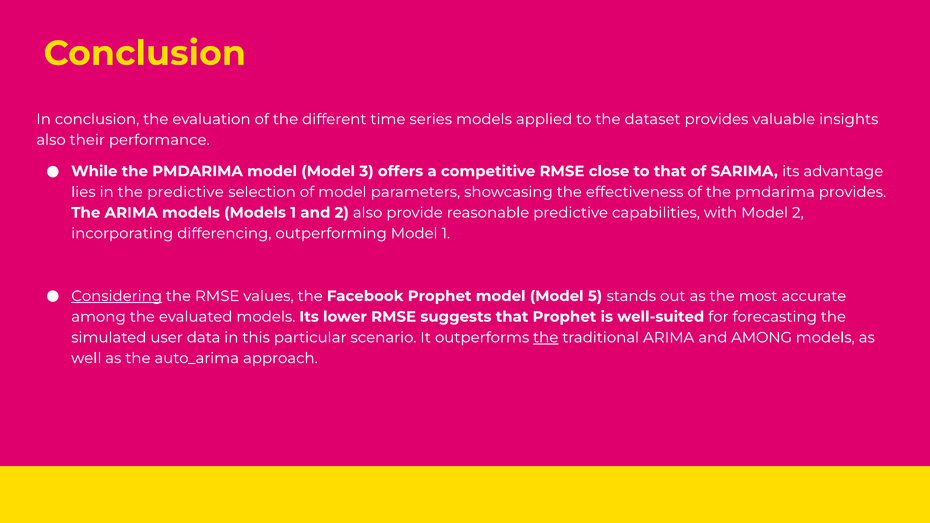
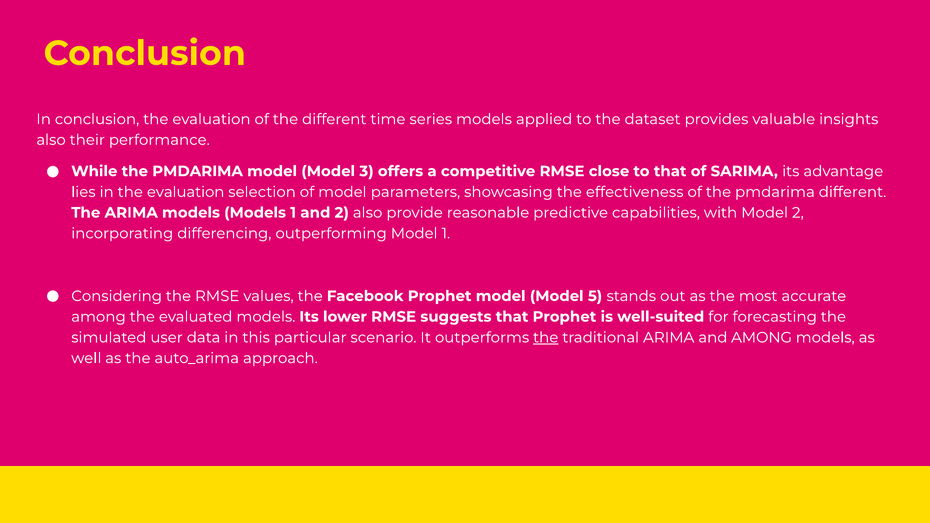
in the predictive: predictive -> evaluation
pmdarima provides: provides -> different
Considering underline: present -> none
